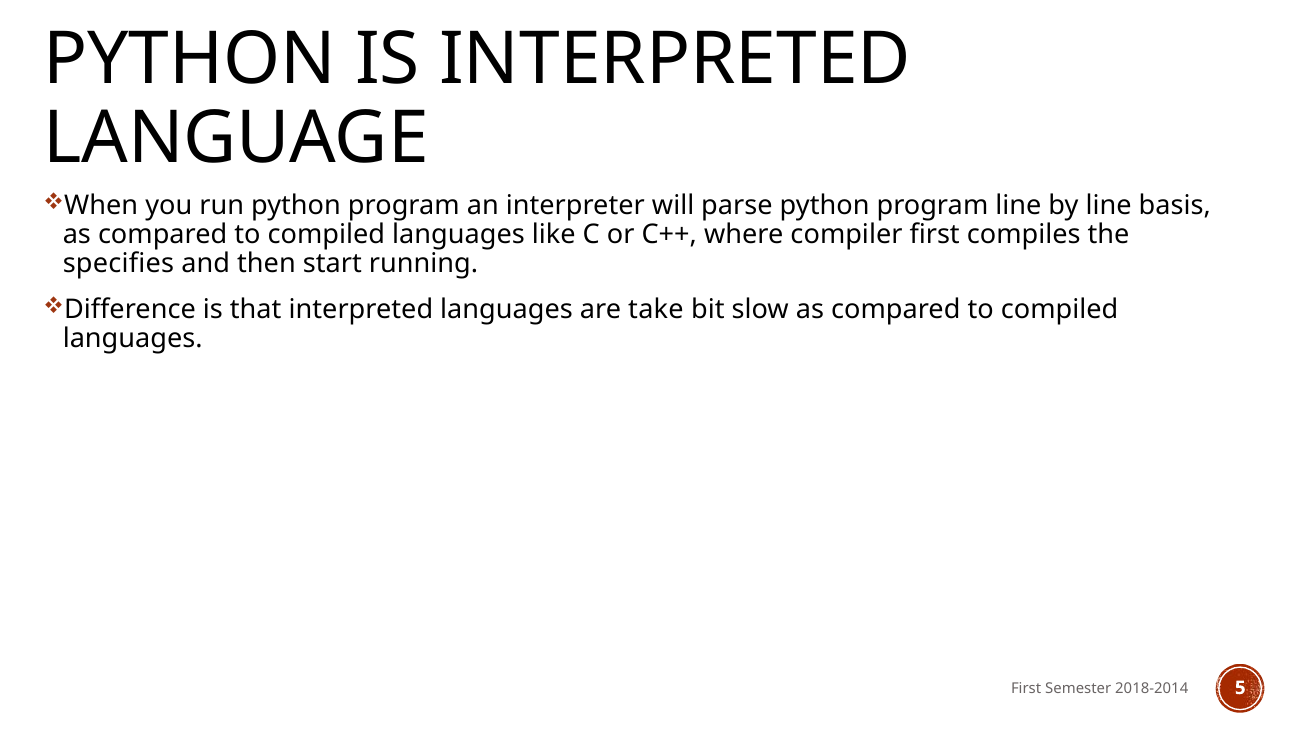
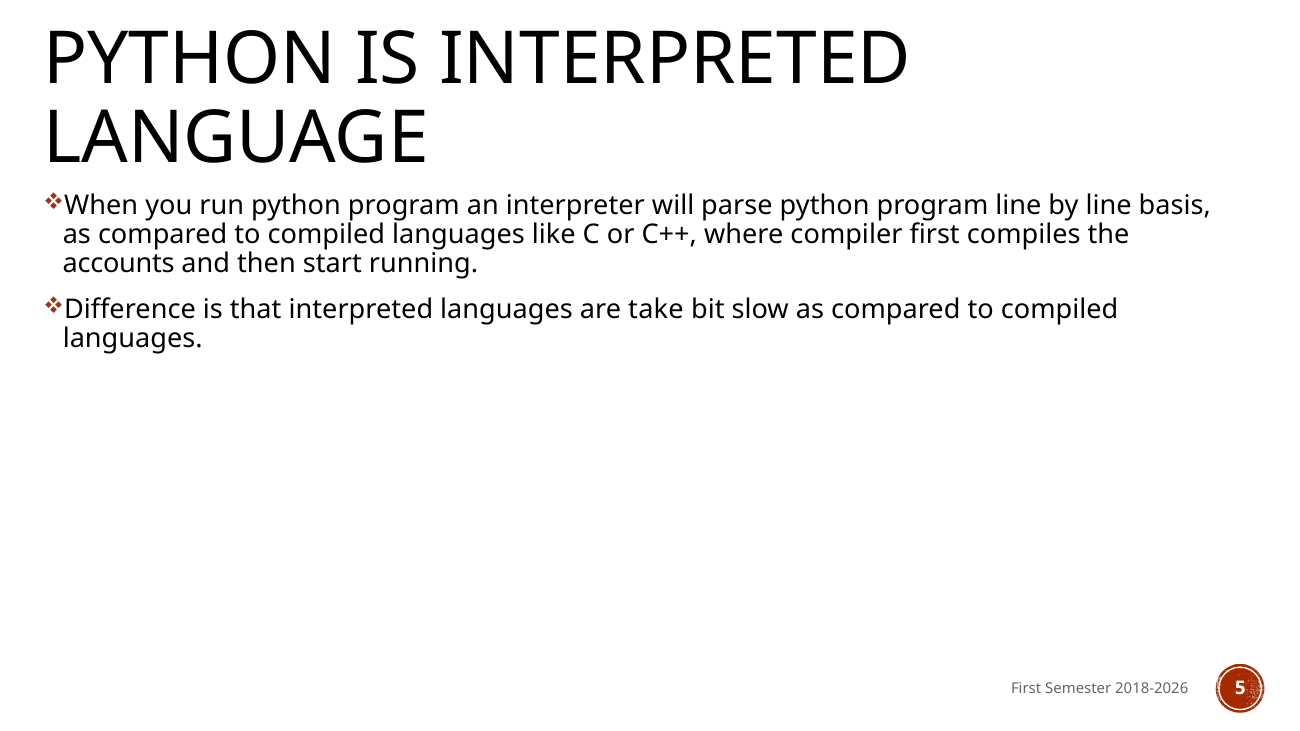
specifies: specifies -> accounts
2018-2014: 2018-2014 -> 2018-2026
